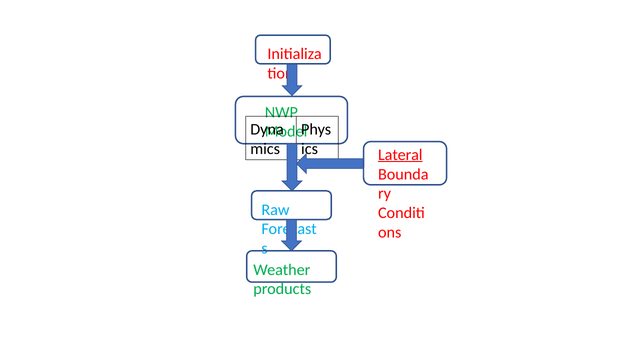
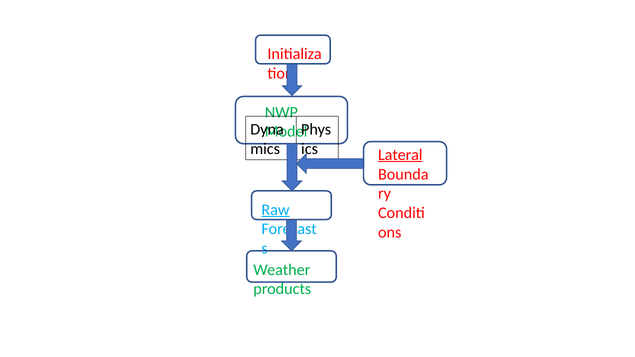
Raw underline: none -> present
